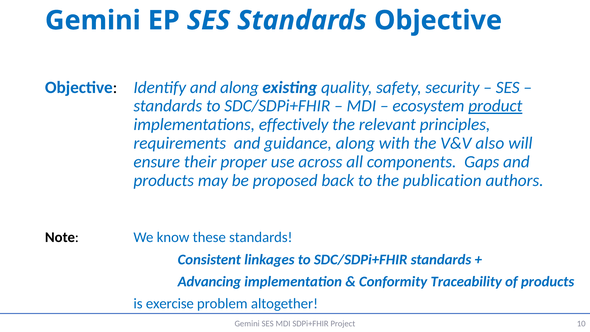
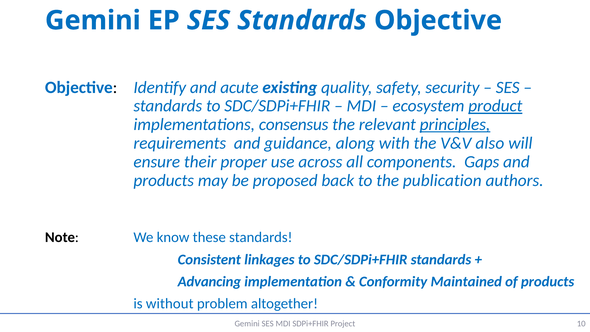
and along: along -> acute
effectively: effectively -> consensus
principles underline: none -> present
Traceability: Traceability -> Maintained
exercise: exercise -> without
